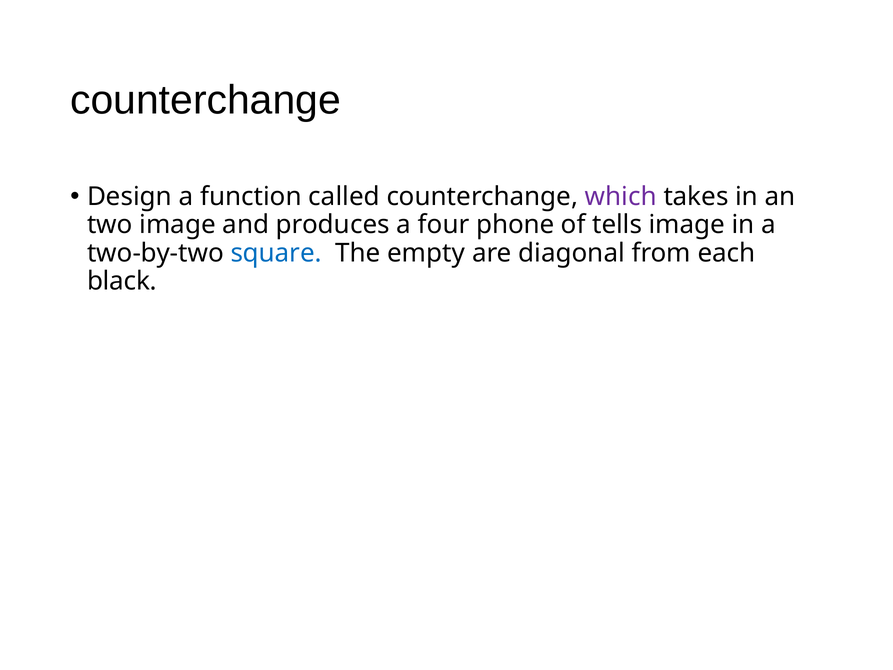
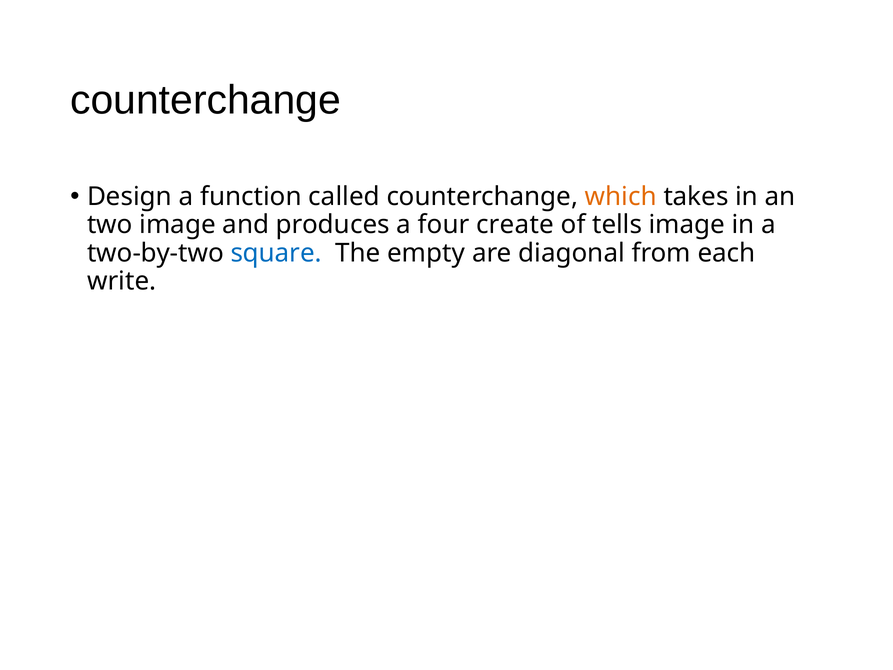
which colour: purple -> orange
phone: phone -> create
black: black -> write
